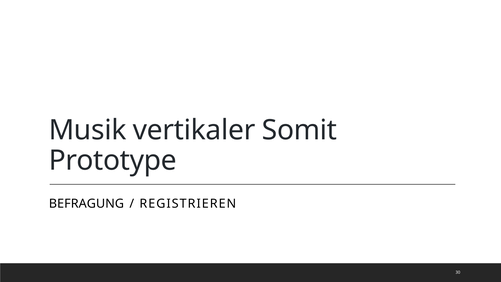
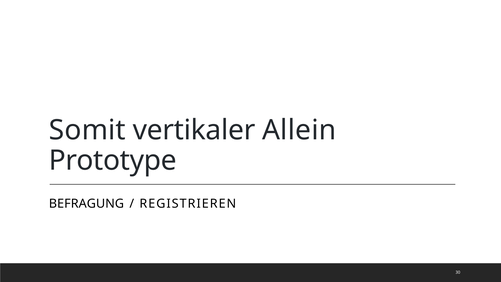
Musik: Musik -> Somit
Somit: Somit -> Allein
